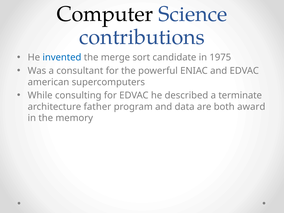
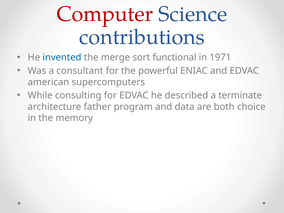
Computer colour: black -> red
candidate: candidate -> functional
1975: 1975 -> 1971
award: award -> choice
